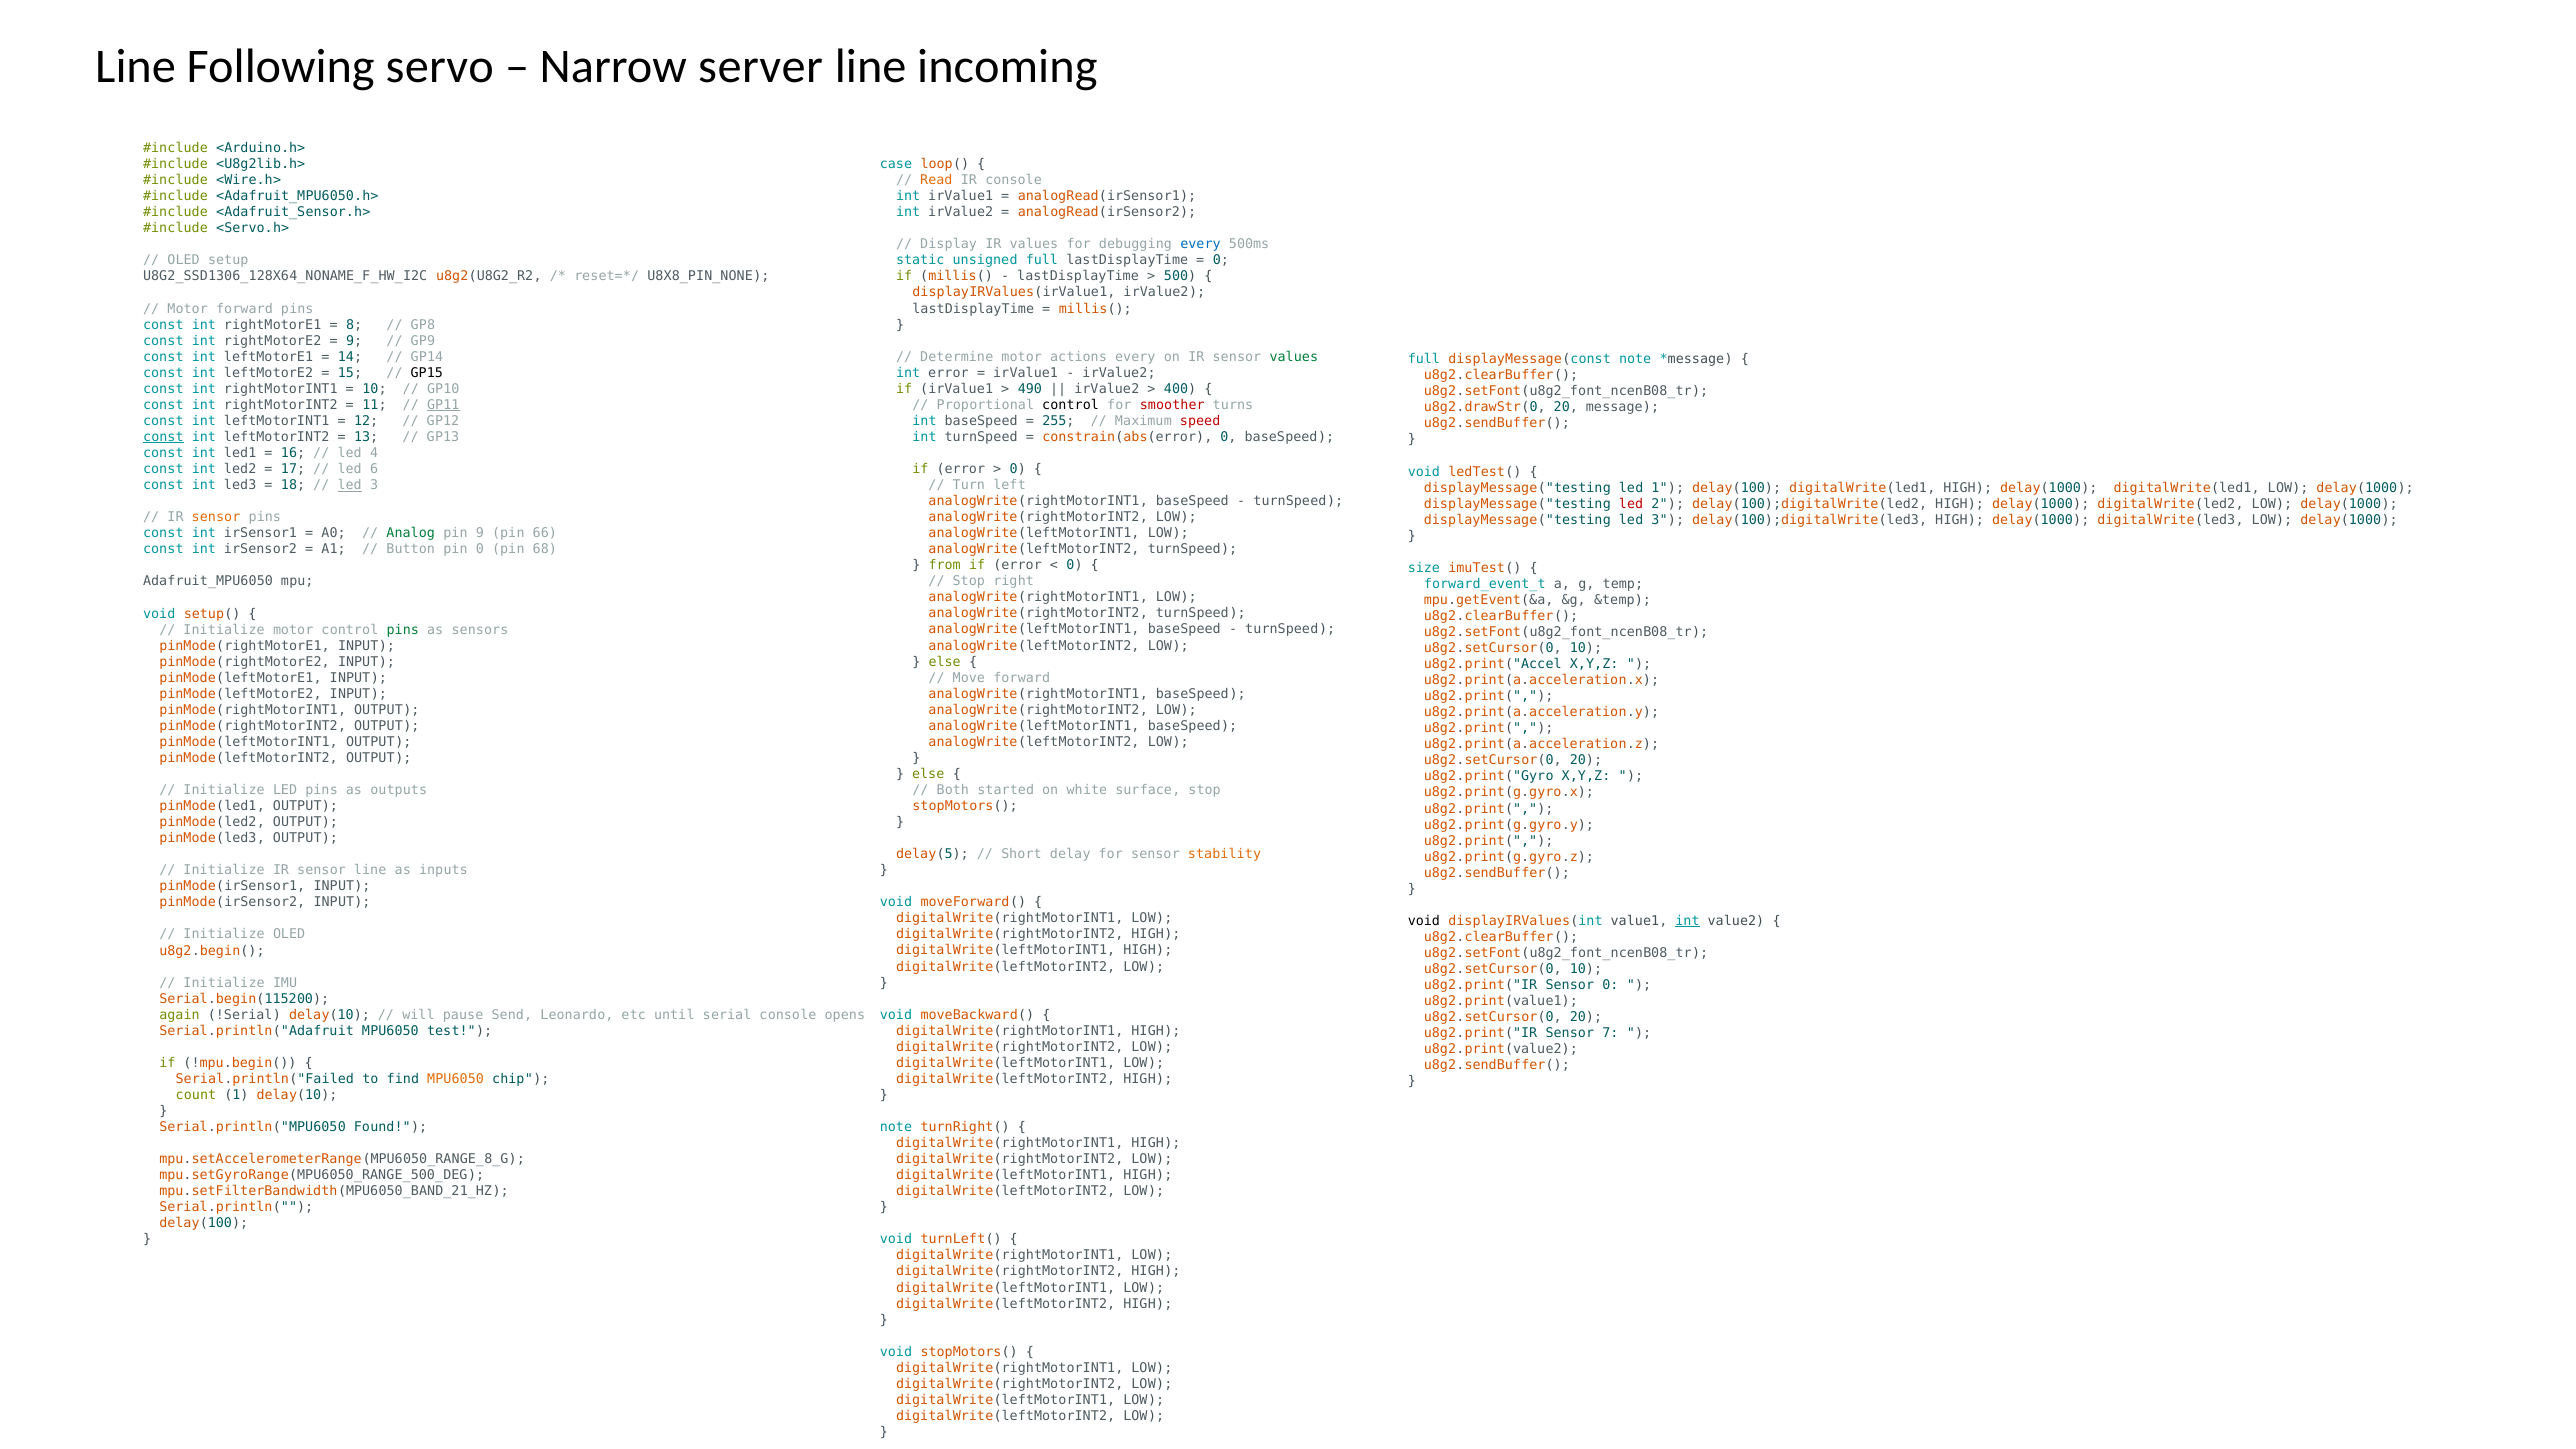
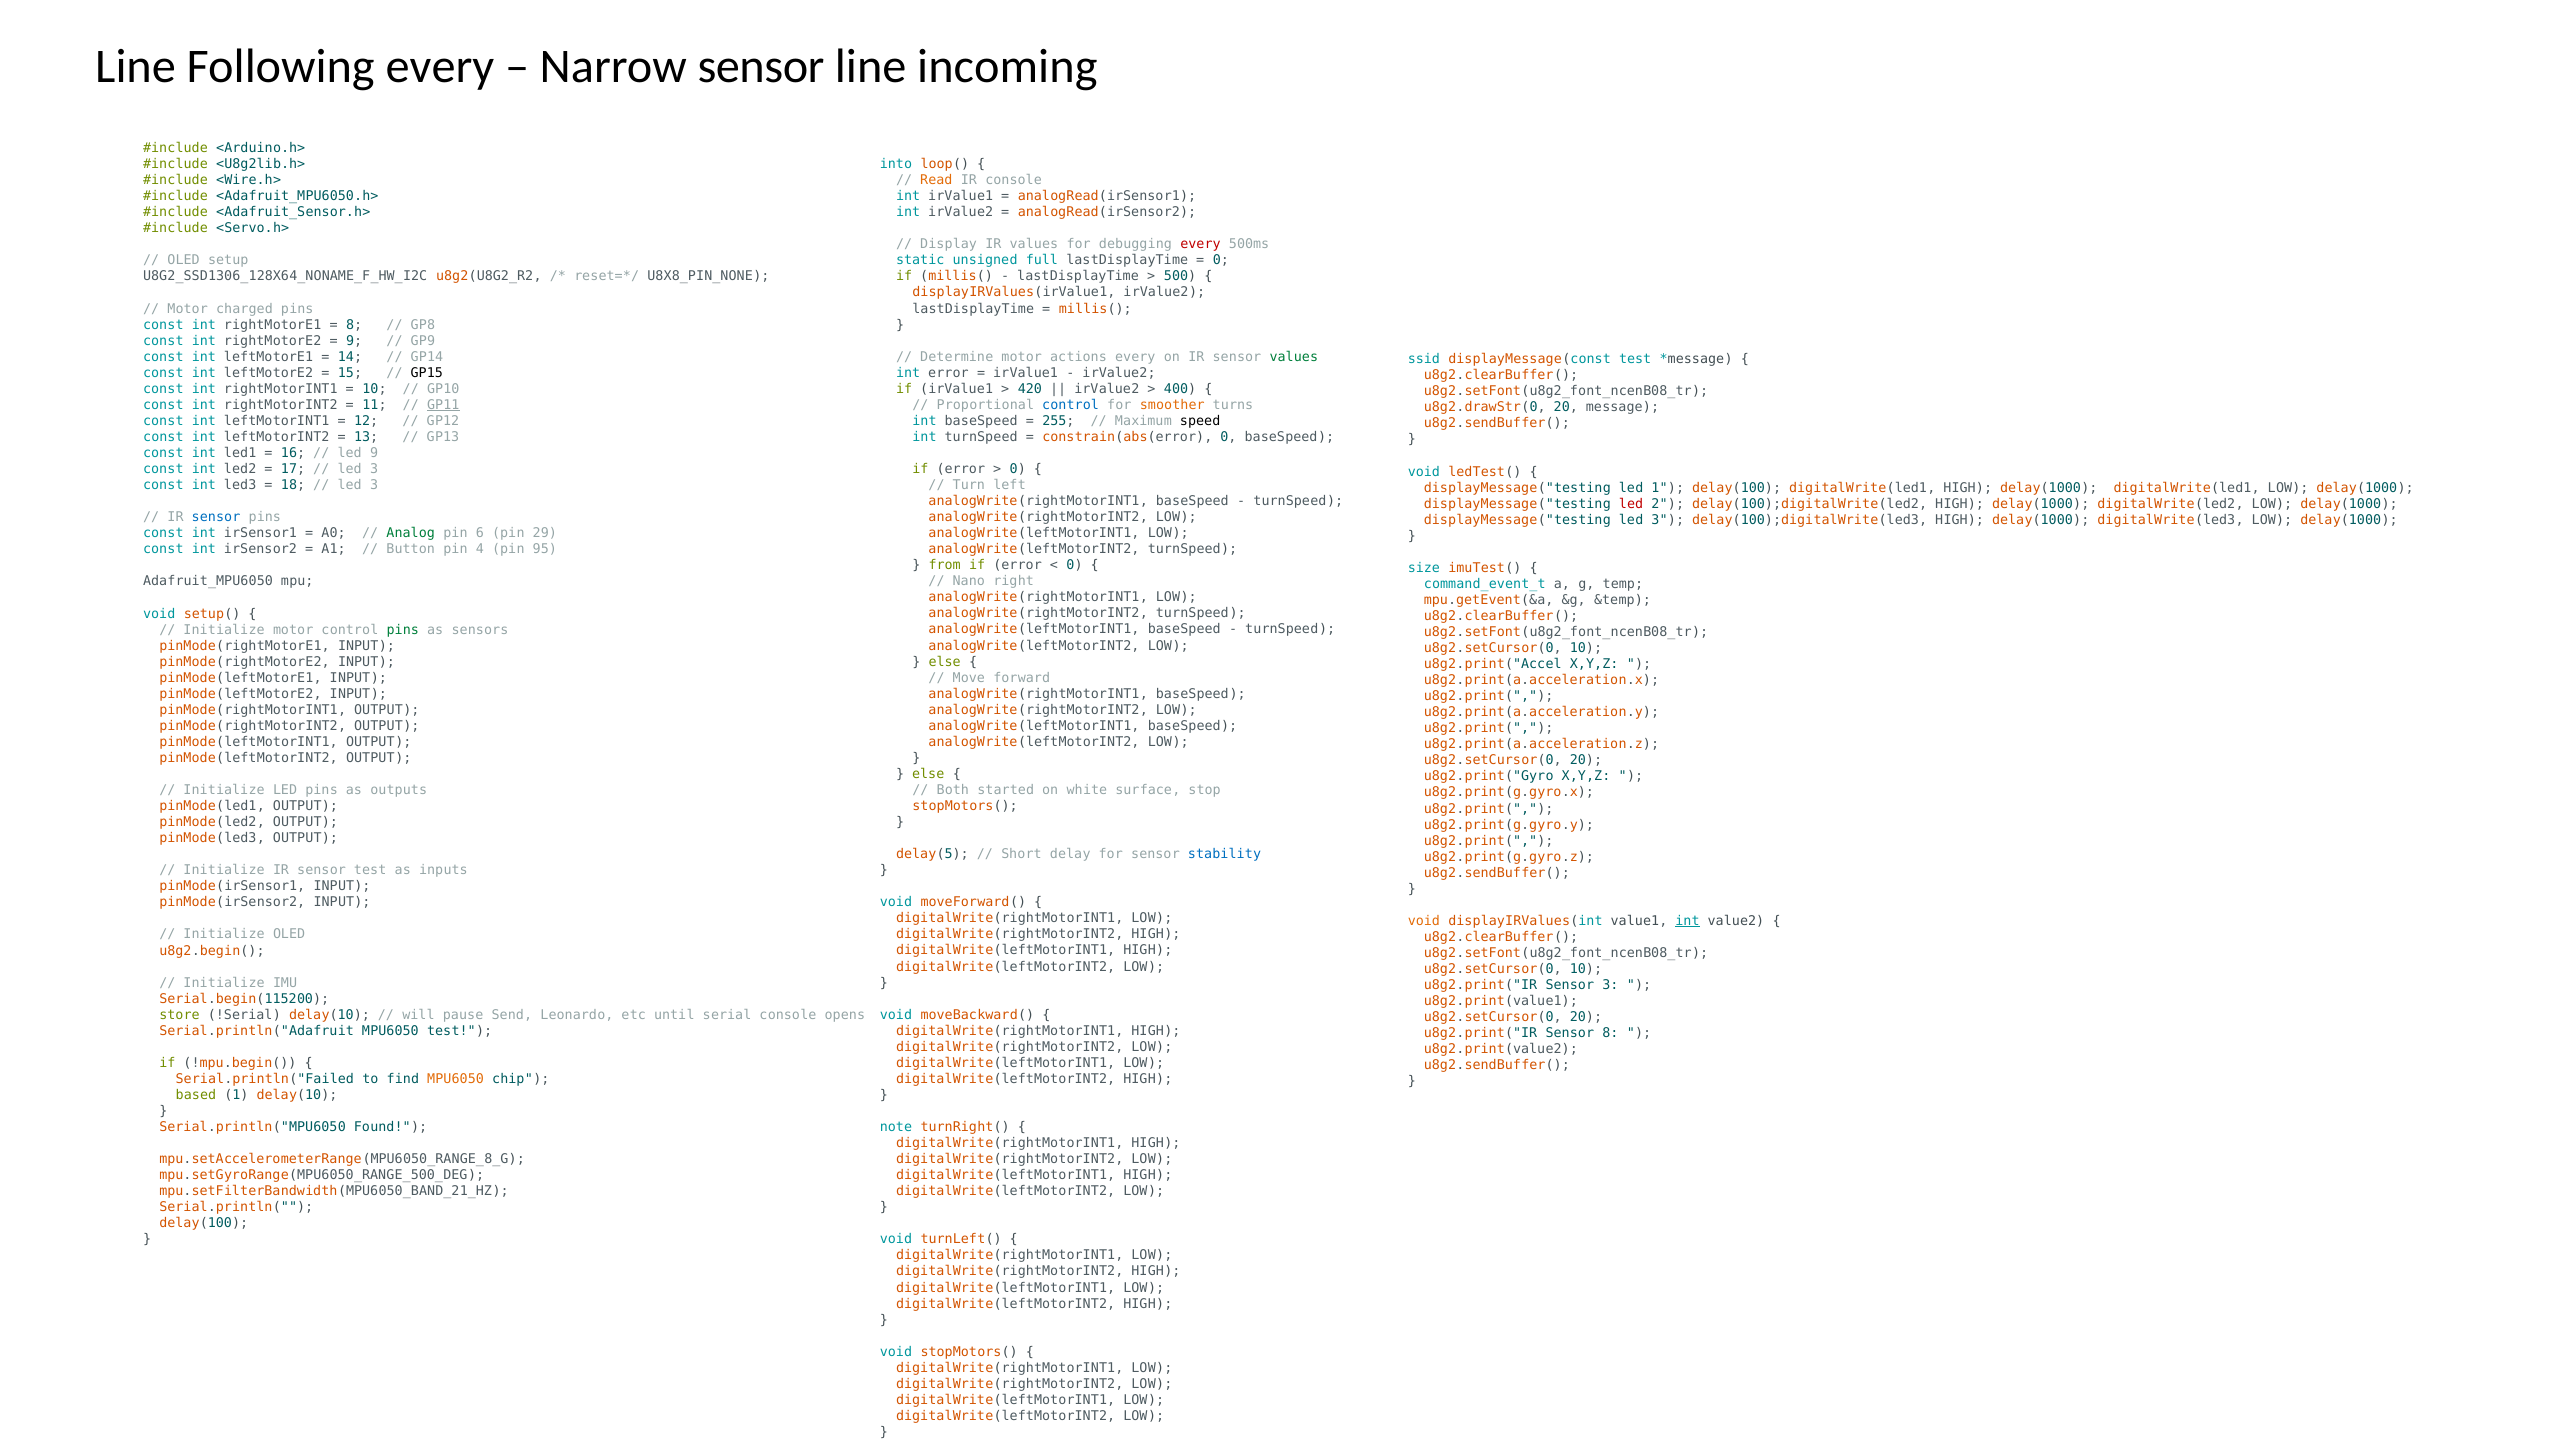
Following servo: servo -> every
Narrow server: server -> sensor
case: case -> into
every at (1201, 244) colour: blue -> red
Motor forward: forward -> charged
full at (1424, 359): full -> ssid
displayMessage(const note: note -> test
490: 490 -> 420
control at (1071, 405) colour: black -> blue
smoother colour: red -> orange
speed colour: red -> black
const at (163, 437) underline: present -> none
led 4: 4 -> 9
6 at (374, 469): 6 -> 3
led at (350, 485) underline: present -> none
sensor at (216, 517) colour: orange -> blue
pin 9: 9 -> 6
66: 66 -> 29
pin 0: 0 -> 4
68: 68 -> 95
Stop at (969, 581): Stop -> Nano
forward_event_t: forward_event_t -> command_event_t
stability colour: orange -> blue
sensor line: line -> test
void at (1424, 921) colour: black -> orange
Sensor 0: 0 -> 3
again: again -> store
Sensor 7: 7 -> 8
count: count -> based
